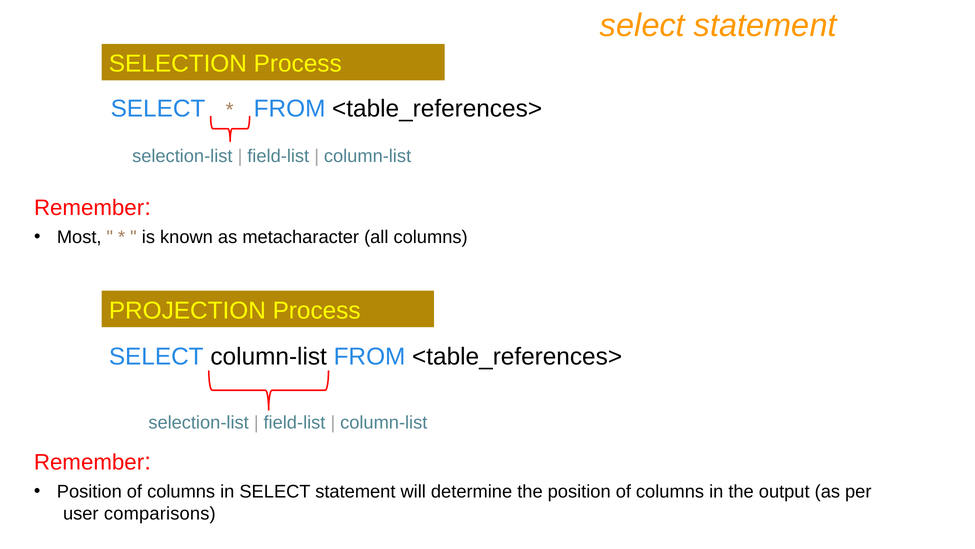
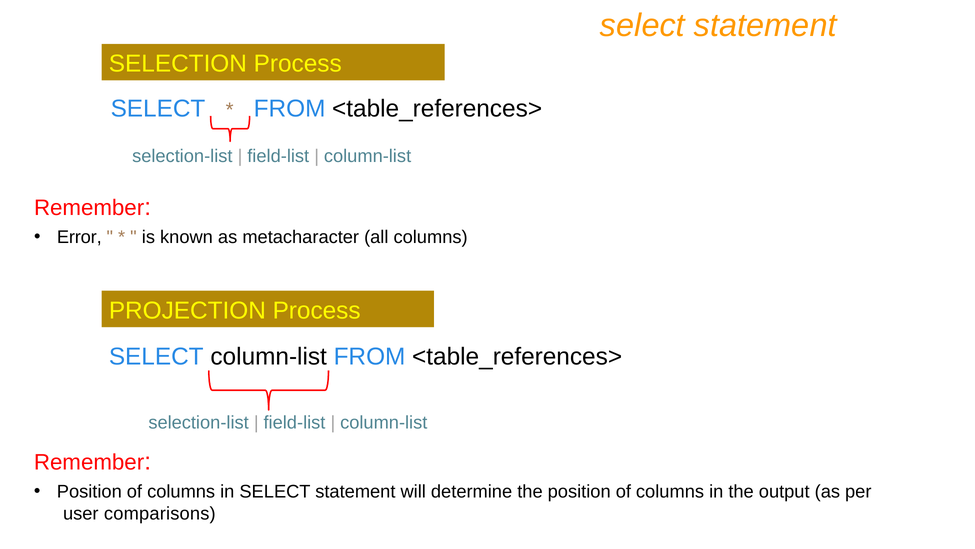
Most: Most -> Error
